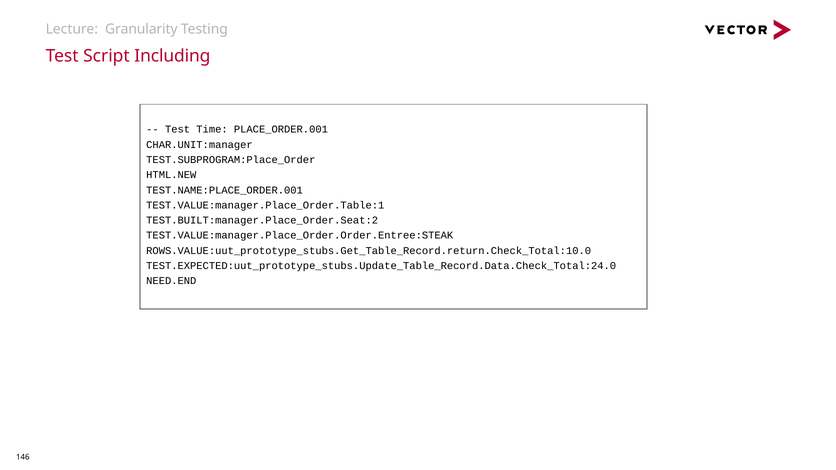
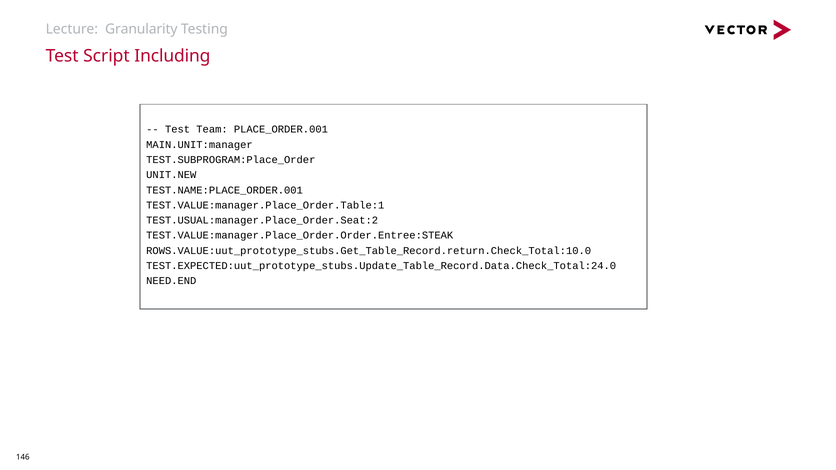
Time: Time -> Team
CHAR.UNIT:manager: CHAR.UNIT:manager -> MAIN.UNIT:manager
HTML.NEW: HTML.NEW -> UNIT.NEW
TEST.BUILT:manager.Place_Order.Seat:2: TEST.BUILT:manager.Place_Order.Seat:2 -> TEST.USUAL:manager.Place_Order.Seat:2
